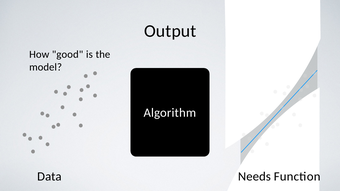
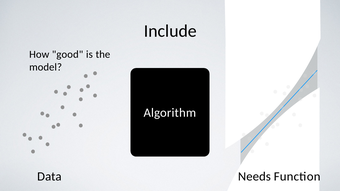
Output: Output -> Include
